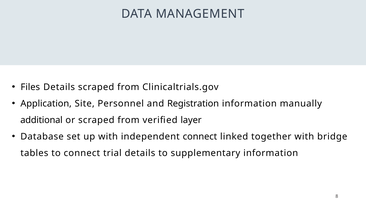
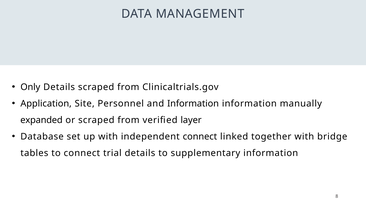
Files: Files -> Only
and Registration: Registration -> Information
additional: additional -> expanded
